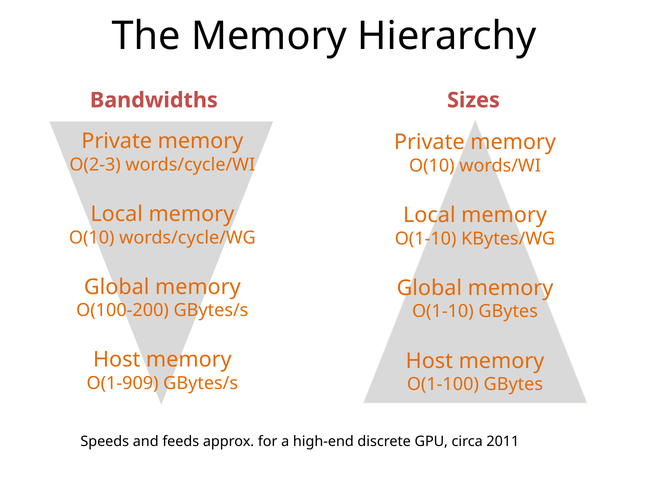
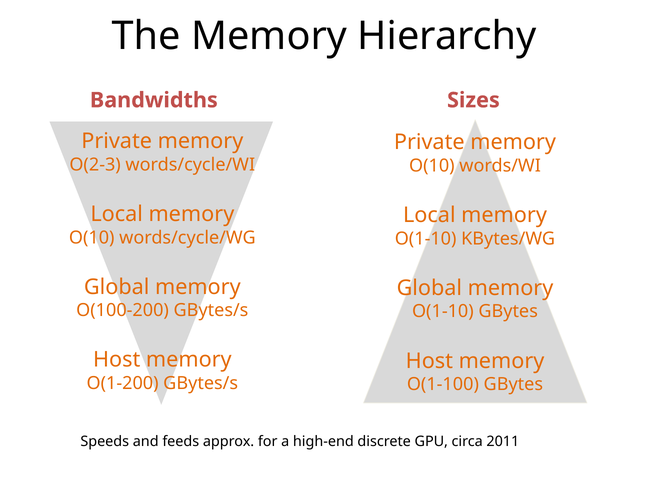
O(1-909: O(1-909 -> O(1-200
